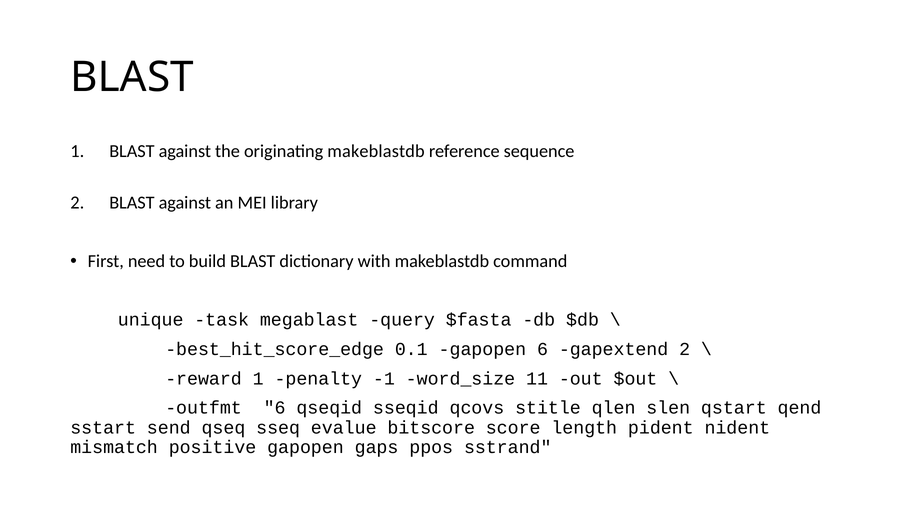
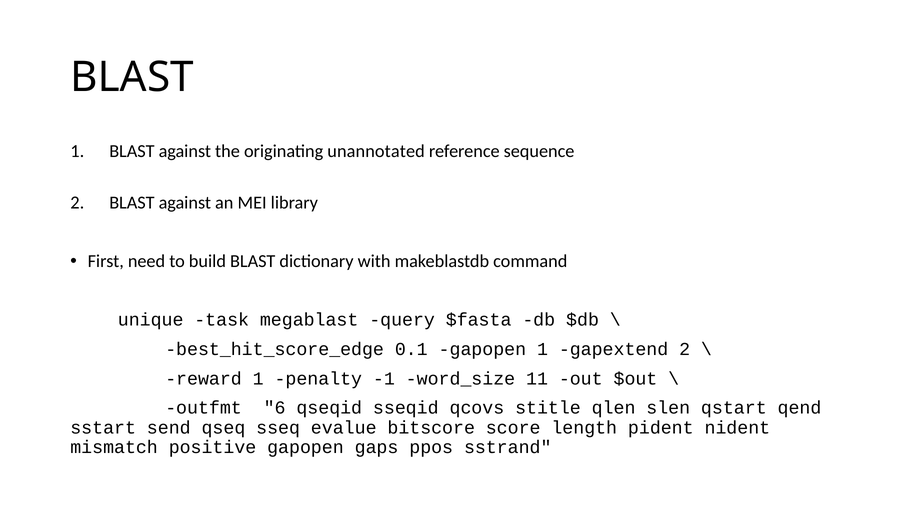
originating makeblastdb: makeblastdb -> unannotated
gapopen 6: 6 -> 1
